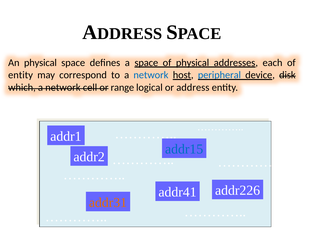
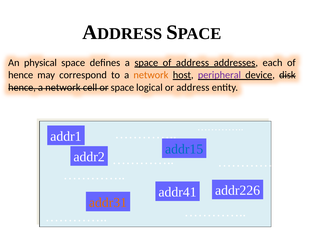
of physical: physical -> address
entity at (21, 75): entity -> hence
network at (151, 75) colour: blue -> orange
peripheral colour: blue -> purple
which at (22, 87): which -> hence
or range: range -> space
